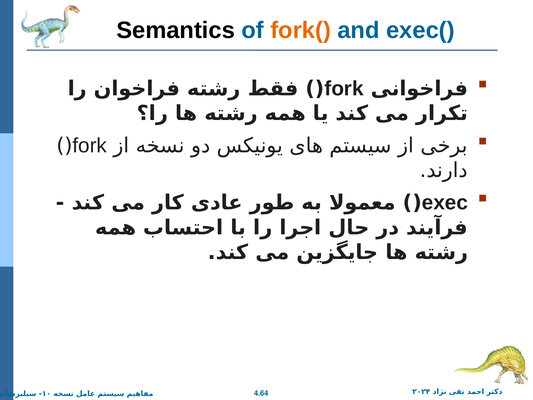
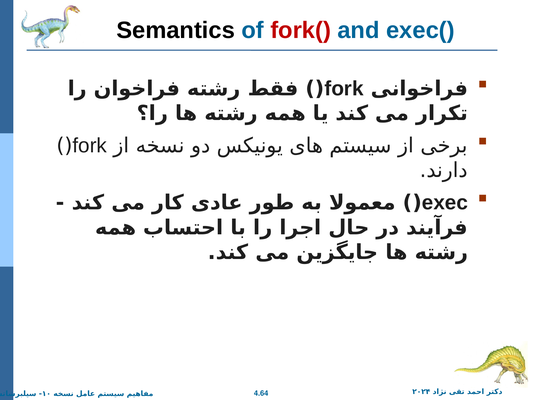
fork( colour: orange -> red
